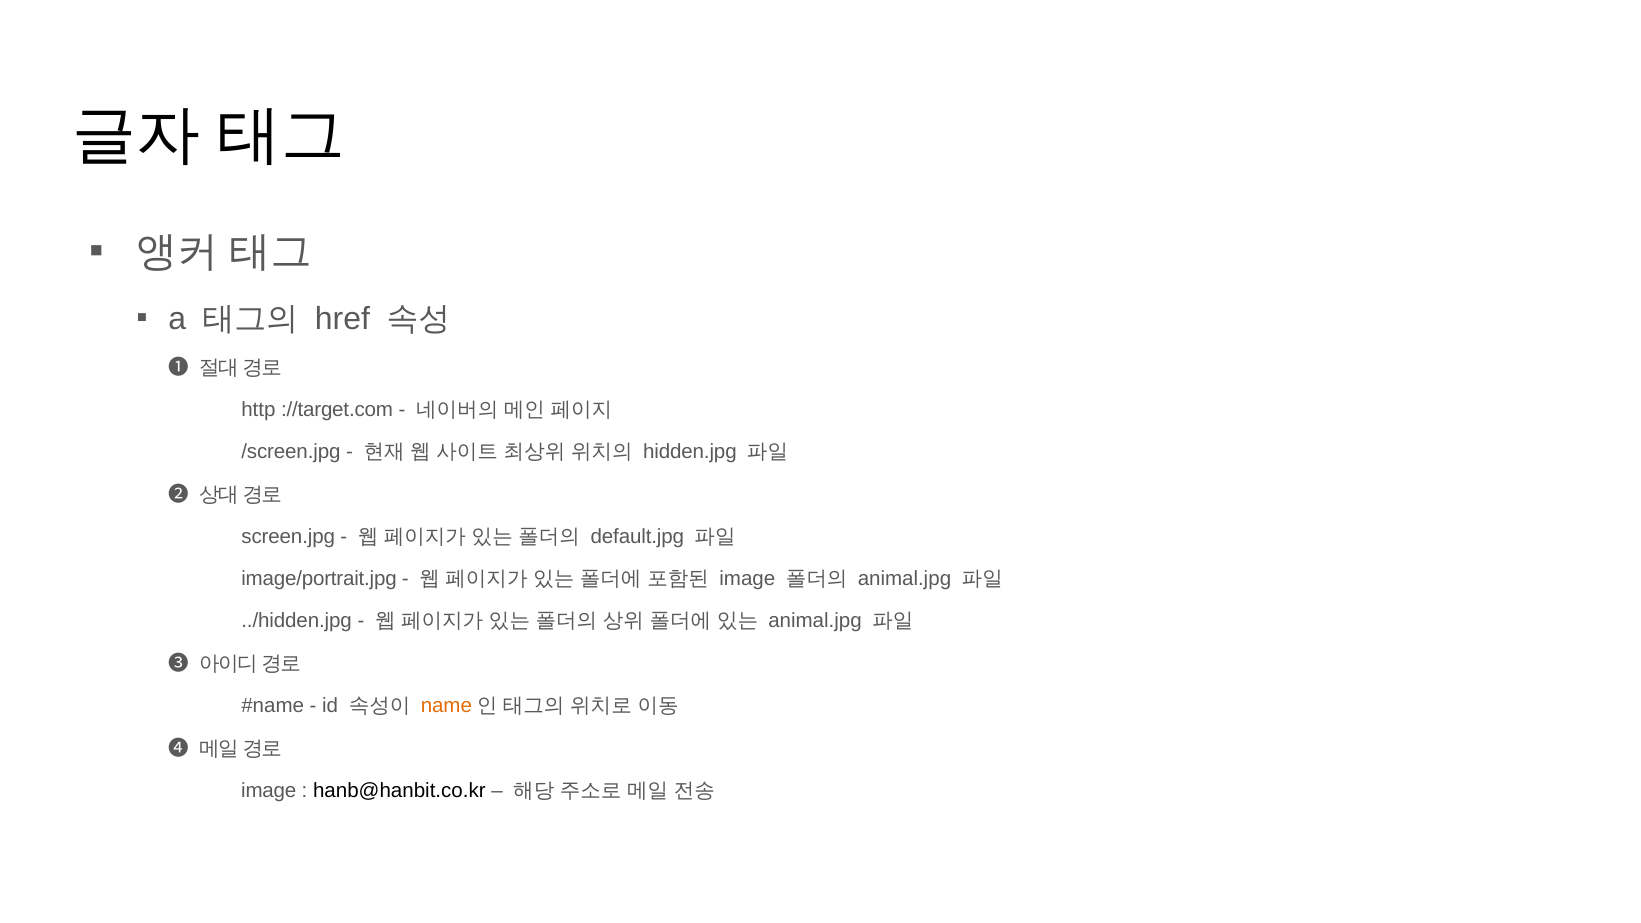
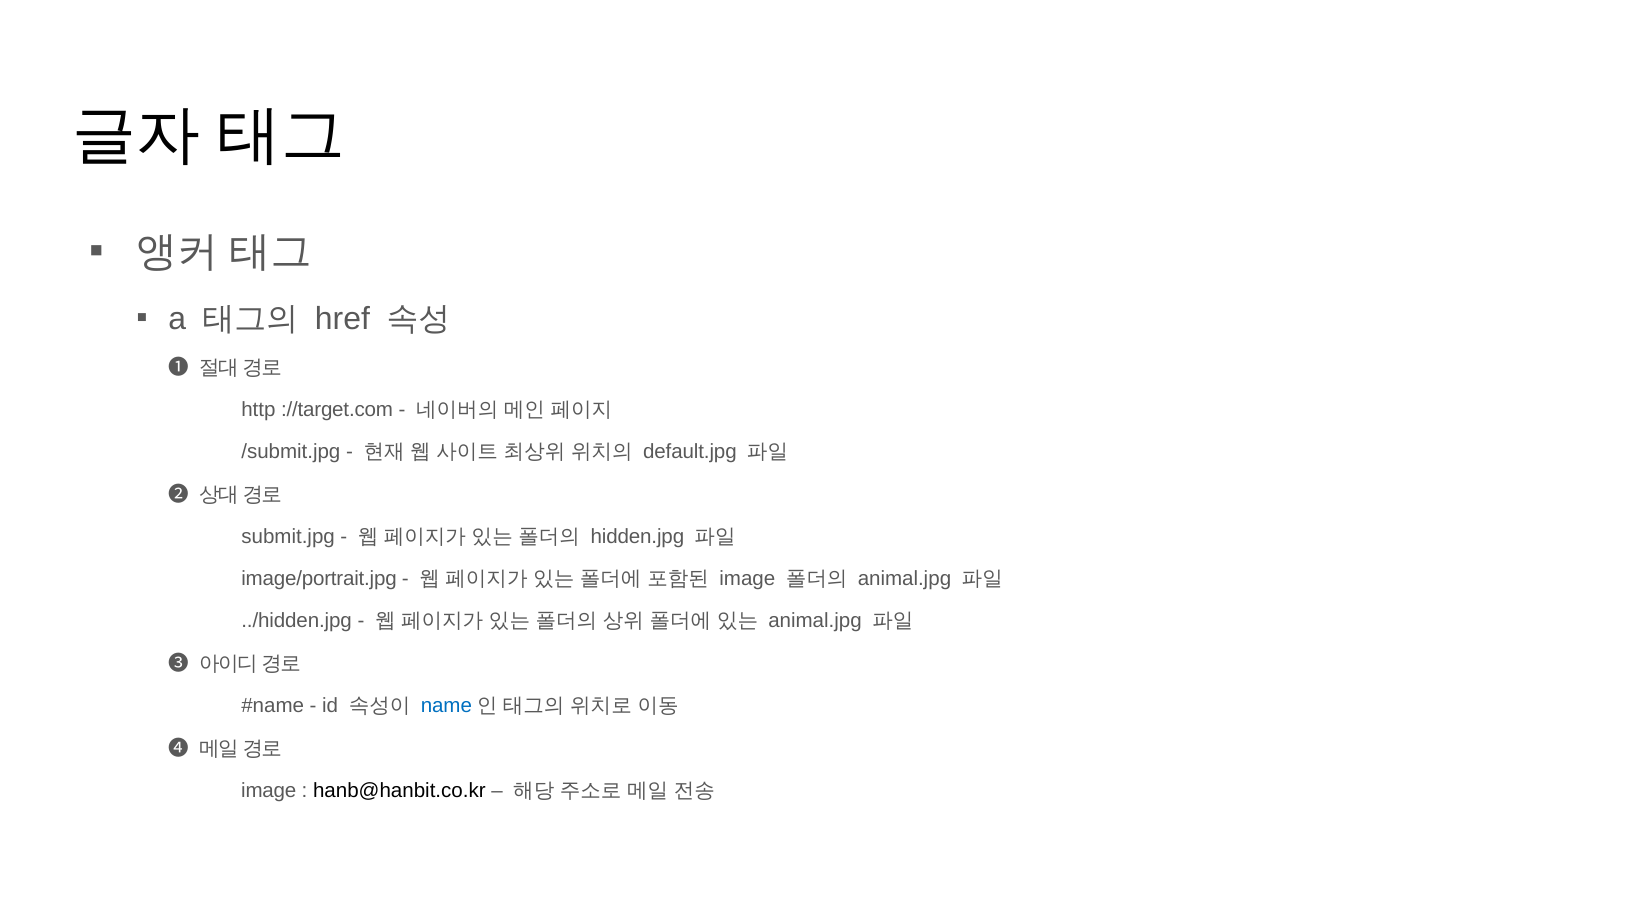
/screen.jpg: /screen.jpg -> /submit.jpg
hidden.jpg: hidden.jpg -> default.jpg
screen.jpg: screen.jpg -> submit.jpg
default.jpg: default.jpg -> hidden.jpg
name colour: orange -> blue
